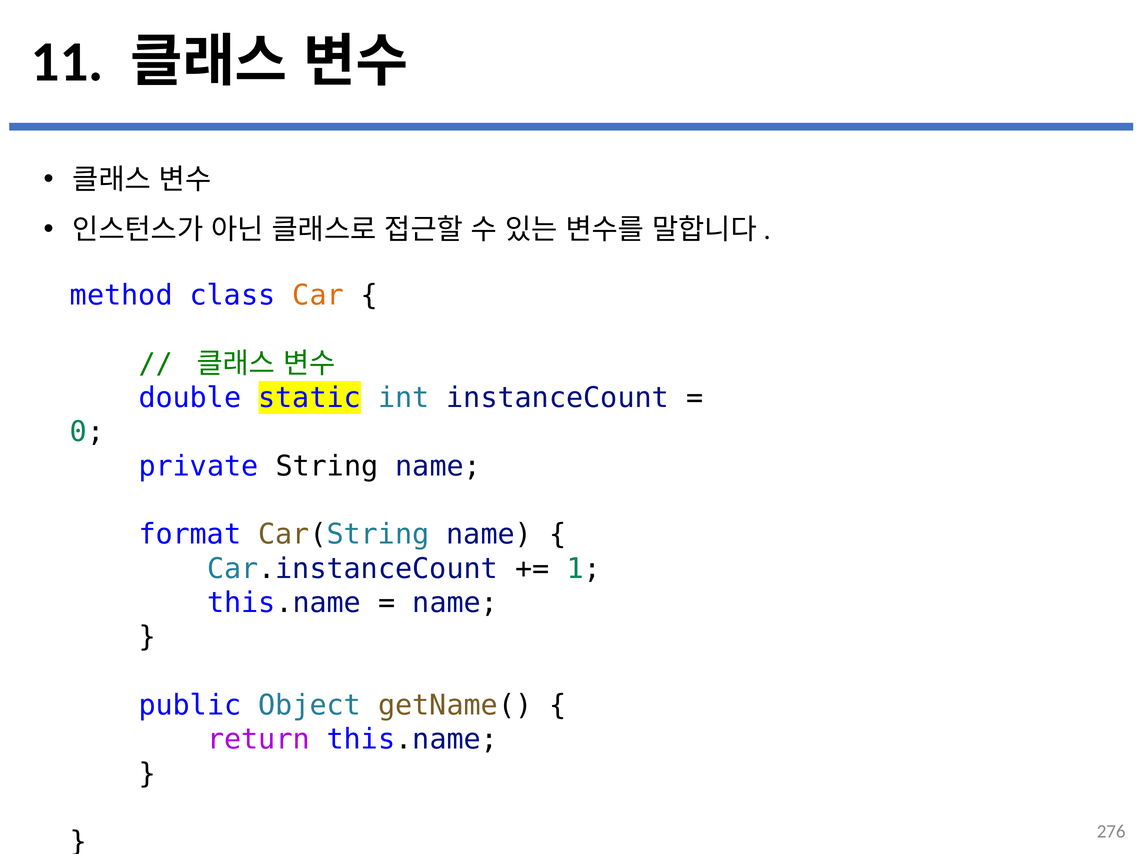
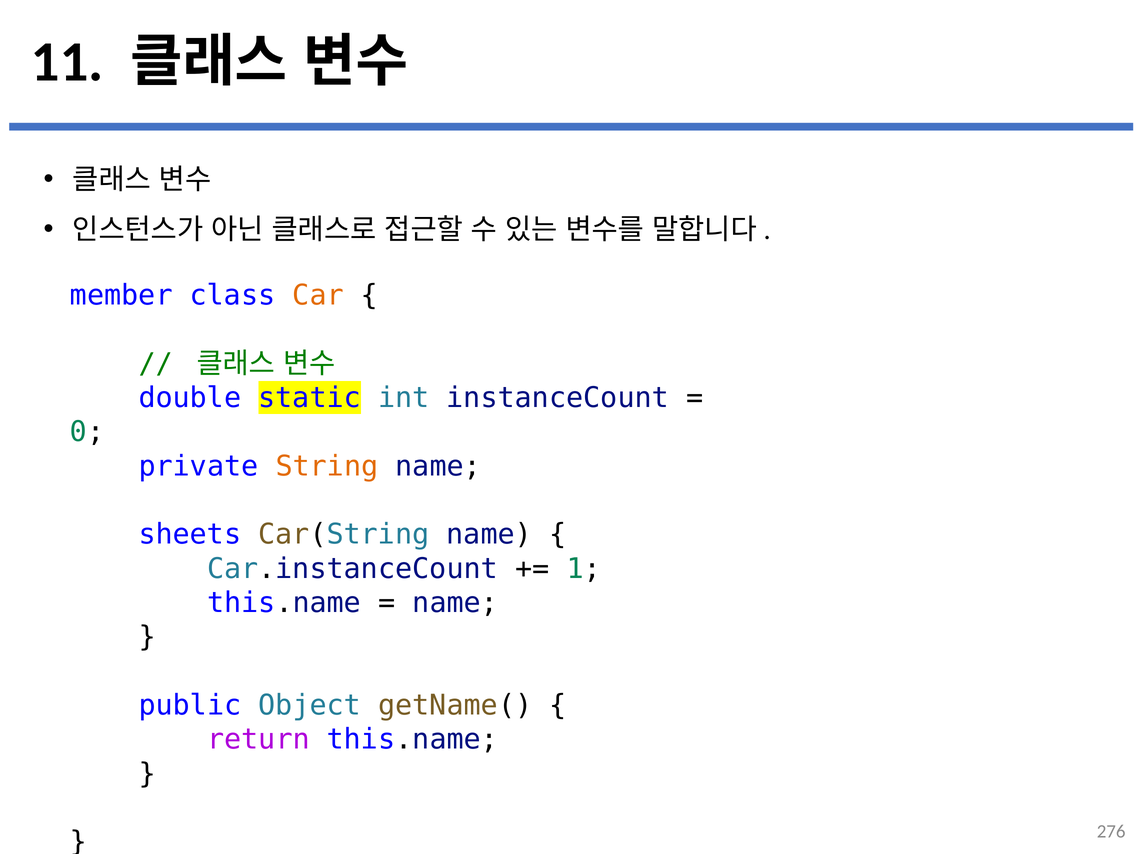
method: method -> member
String colour: black -> orange
format: format -> sheets
